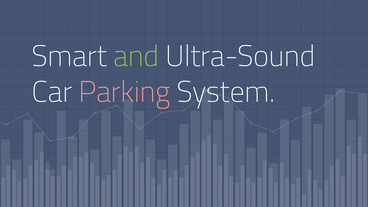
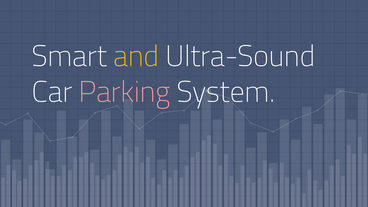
and colour: light green -> yellow
